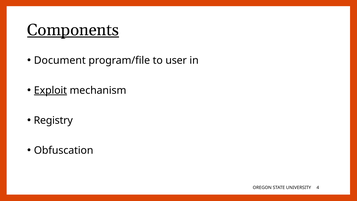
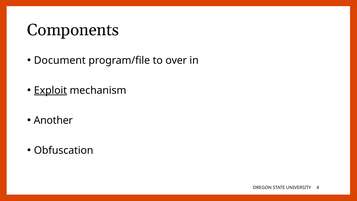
Components underline: present -> none
user: user -> over
Registry: Registry -> Another
